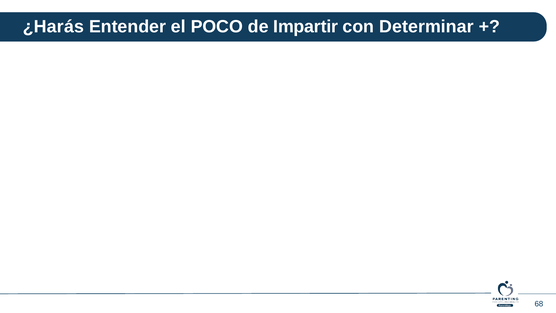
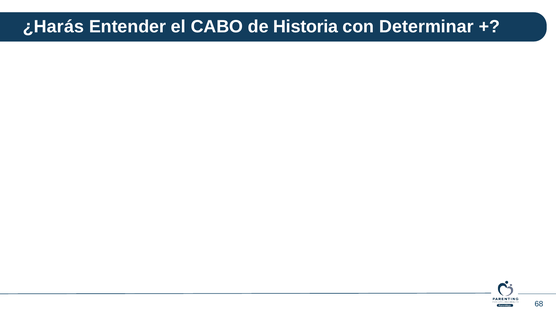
POCO: POCO -> CABO
Impartir: Impartir -> Historia
